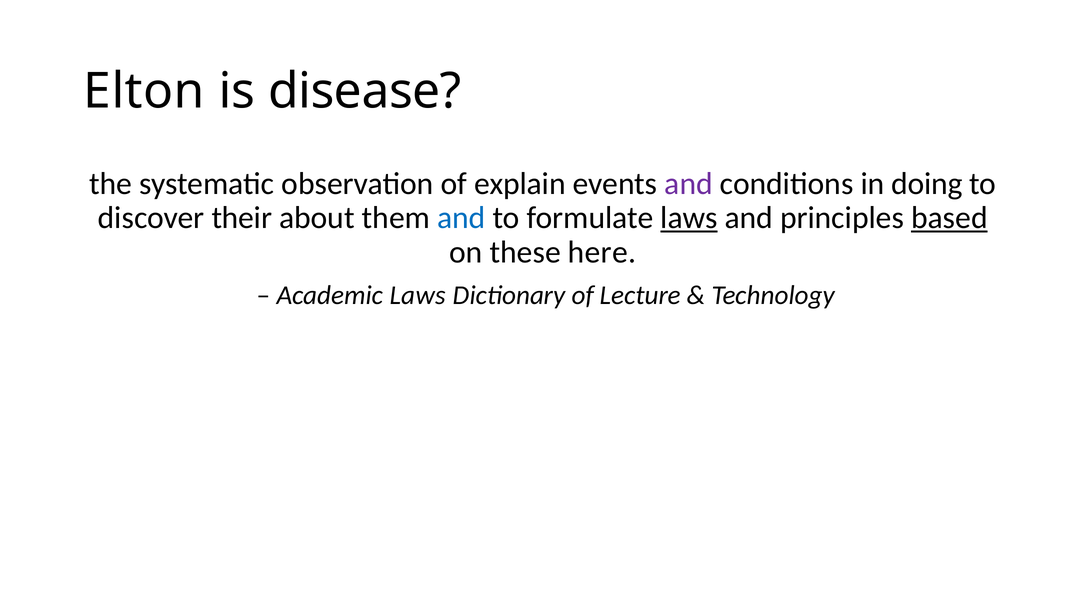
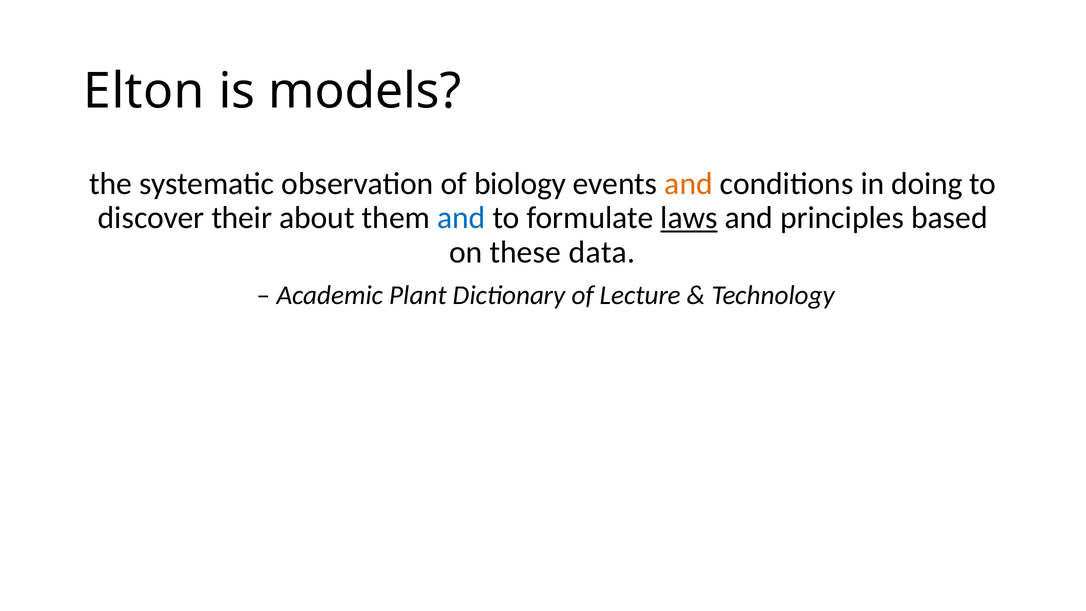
disease: disease -> models
explain: explain -> biology
and at (689, 184) colour: purple -> orange
based underline: present -> none
here: here -> data
Academic Laws: Laws -> Plant
